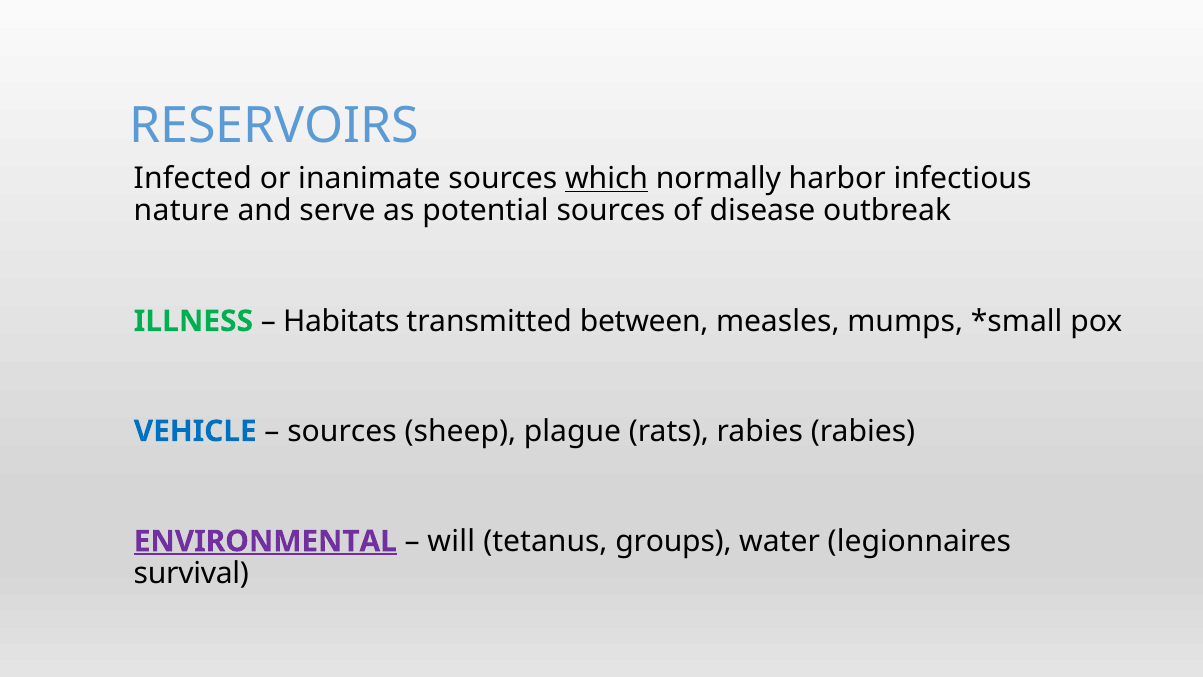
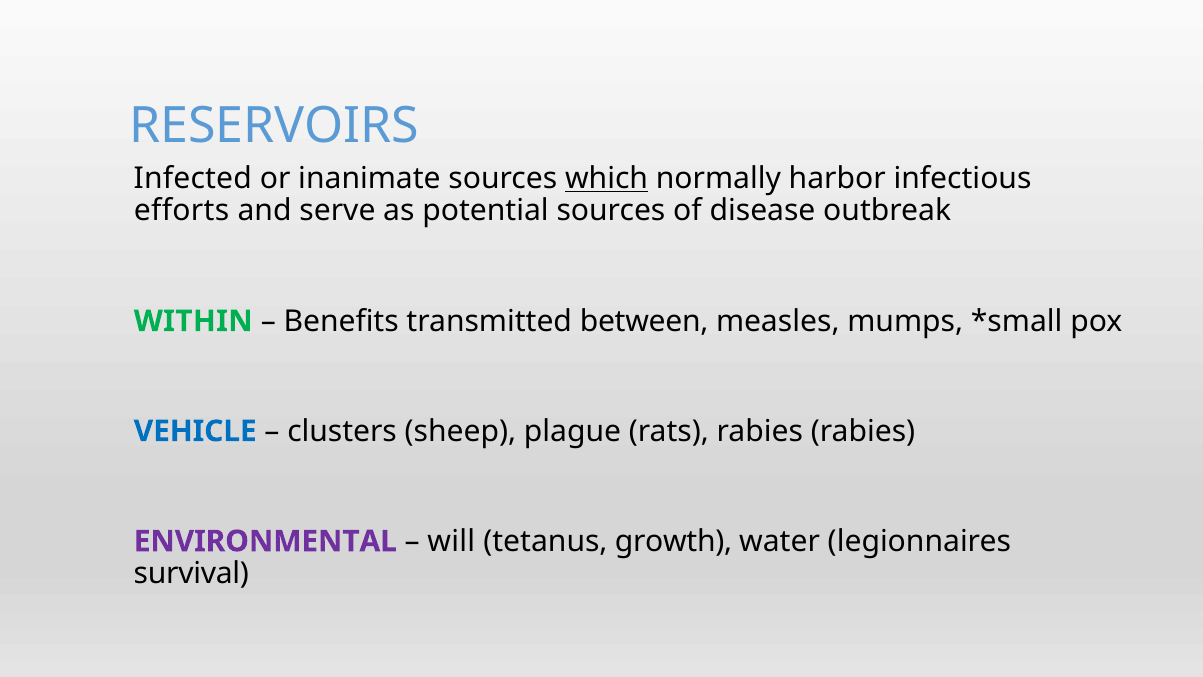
nature: nature -> efforts
ILLNESS: ILLNESS -> WITHIN
Habitats: Habitats -> Benefits
sources at (342, 431): sources -> clusters
ENVIRONMENTAL underline: present -> none
groups: groups -> growth
